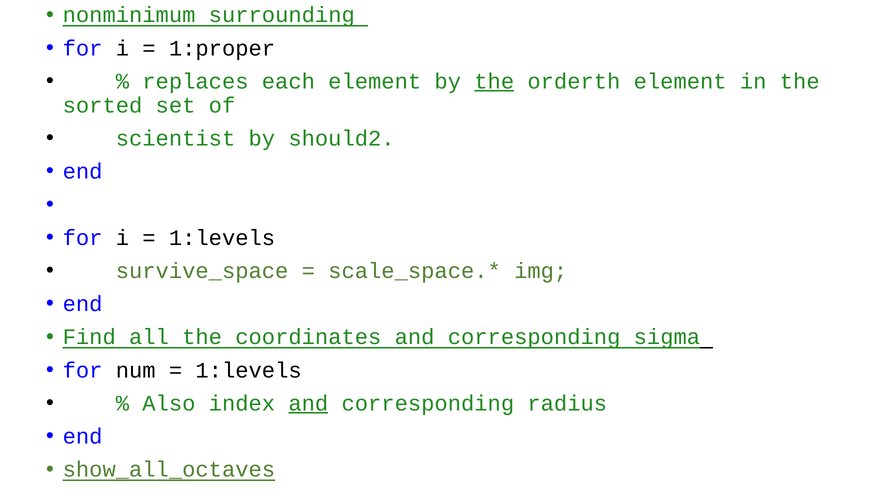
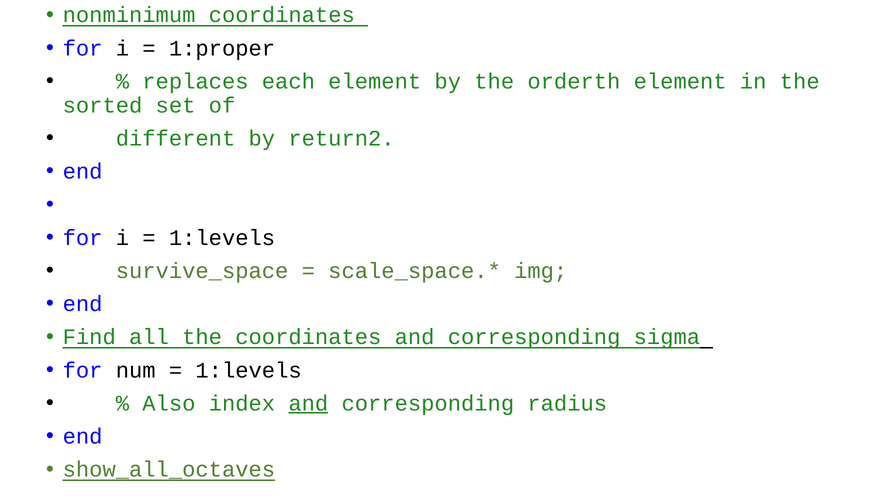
nonminimum surrounding: surrounding -> coordinates
the at (494, 81) underline: present -> none
scientist: scientist -> different
should2: should2 -> return2
